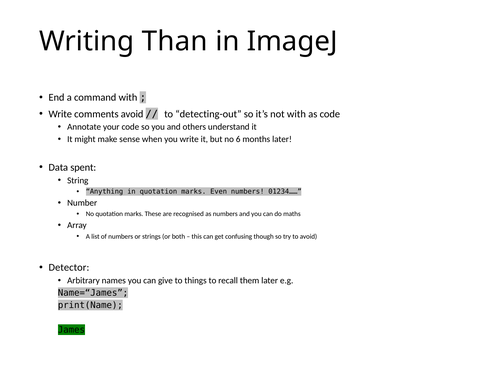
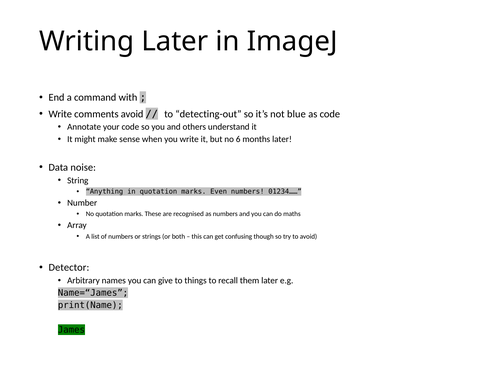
Writing Than: Than -> Later
not with: with -> blue
spent: spent -> noise
